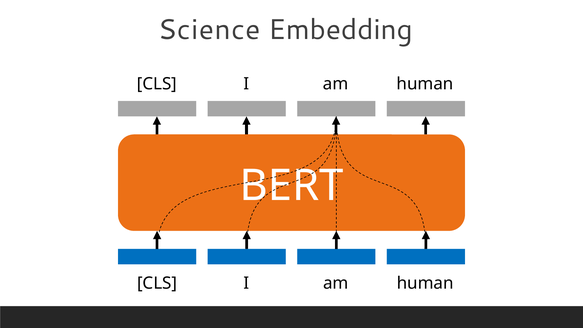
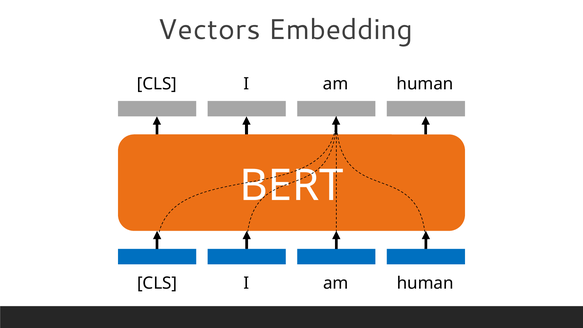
Science: Science -> Vectors
